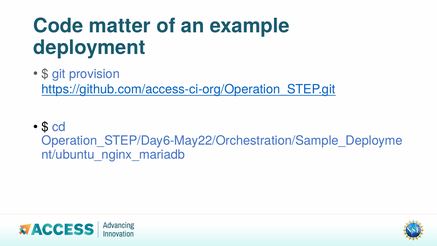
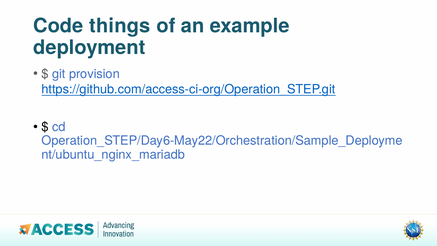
matter: matter -> things
